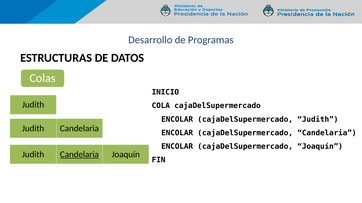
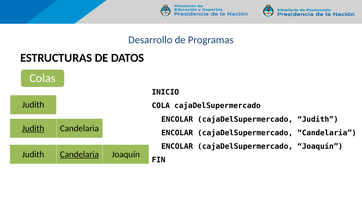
Judith at (33, 129) underline: none -> present
